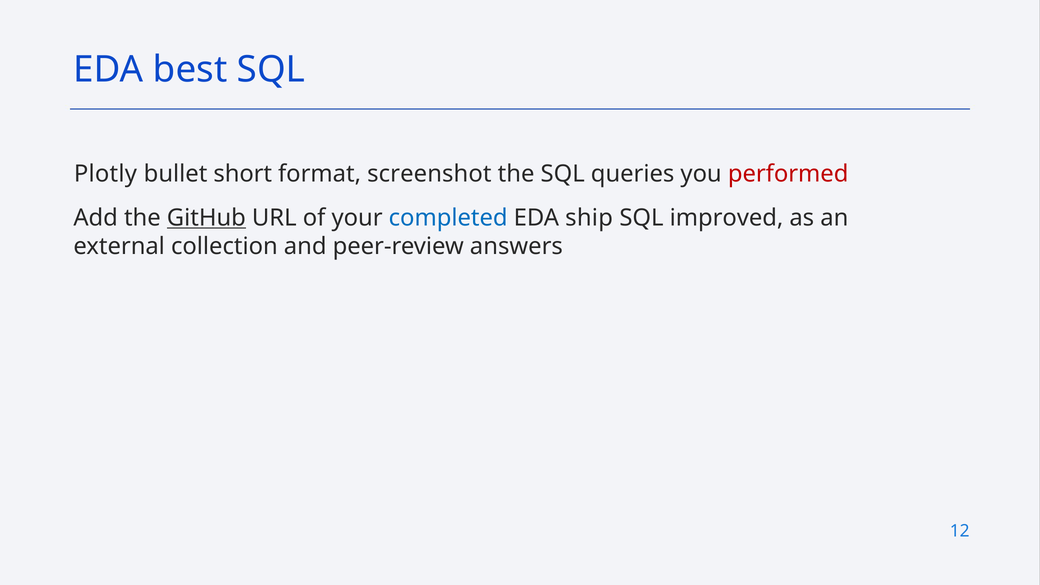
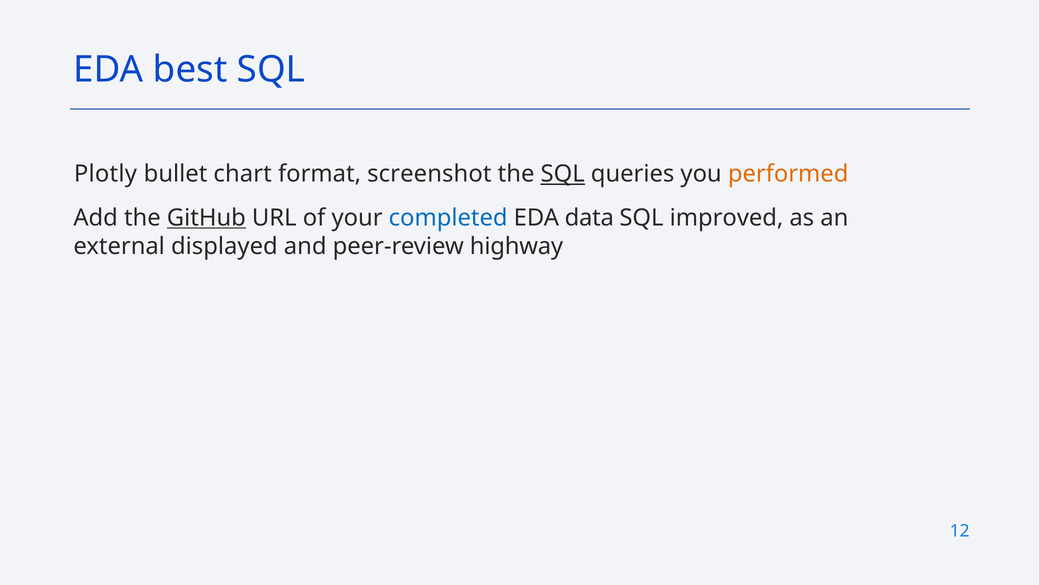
short: short -> chart
SQL at (563, 174) underline: none -> present
performed colour: red -> orange
ship: ship -> data
collection: collection -> displayed
answers: answers -> highway
